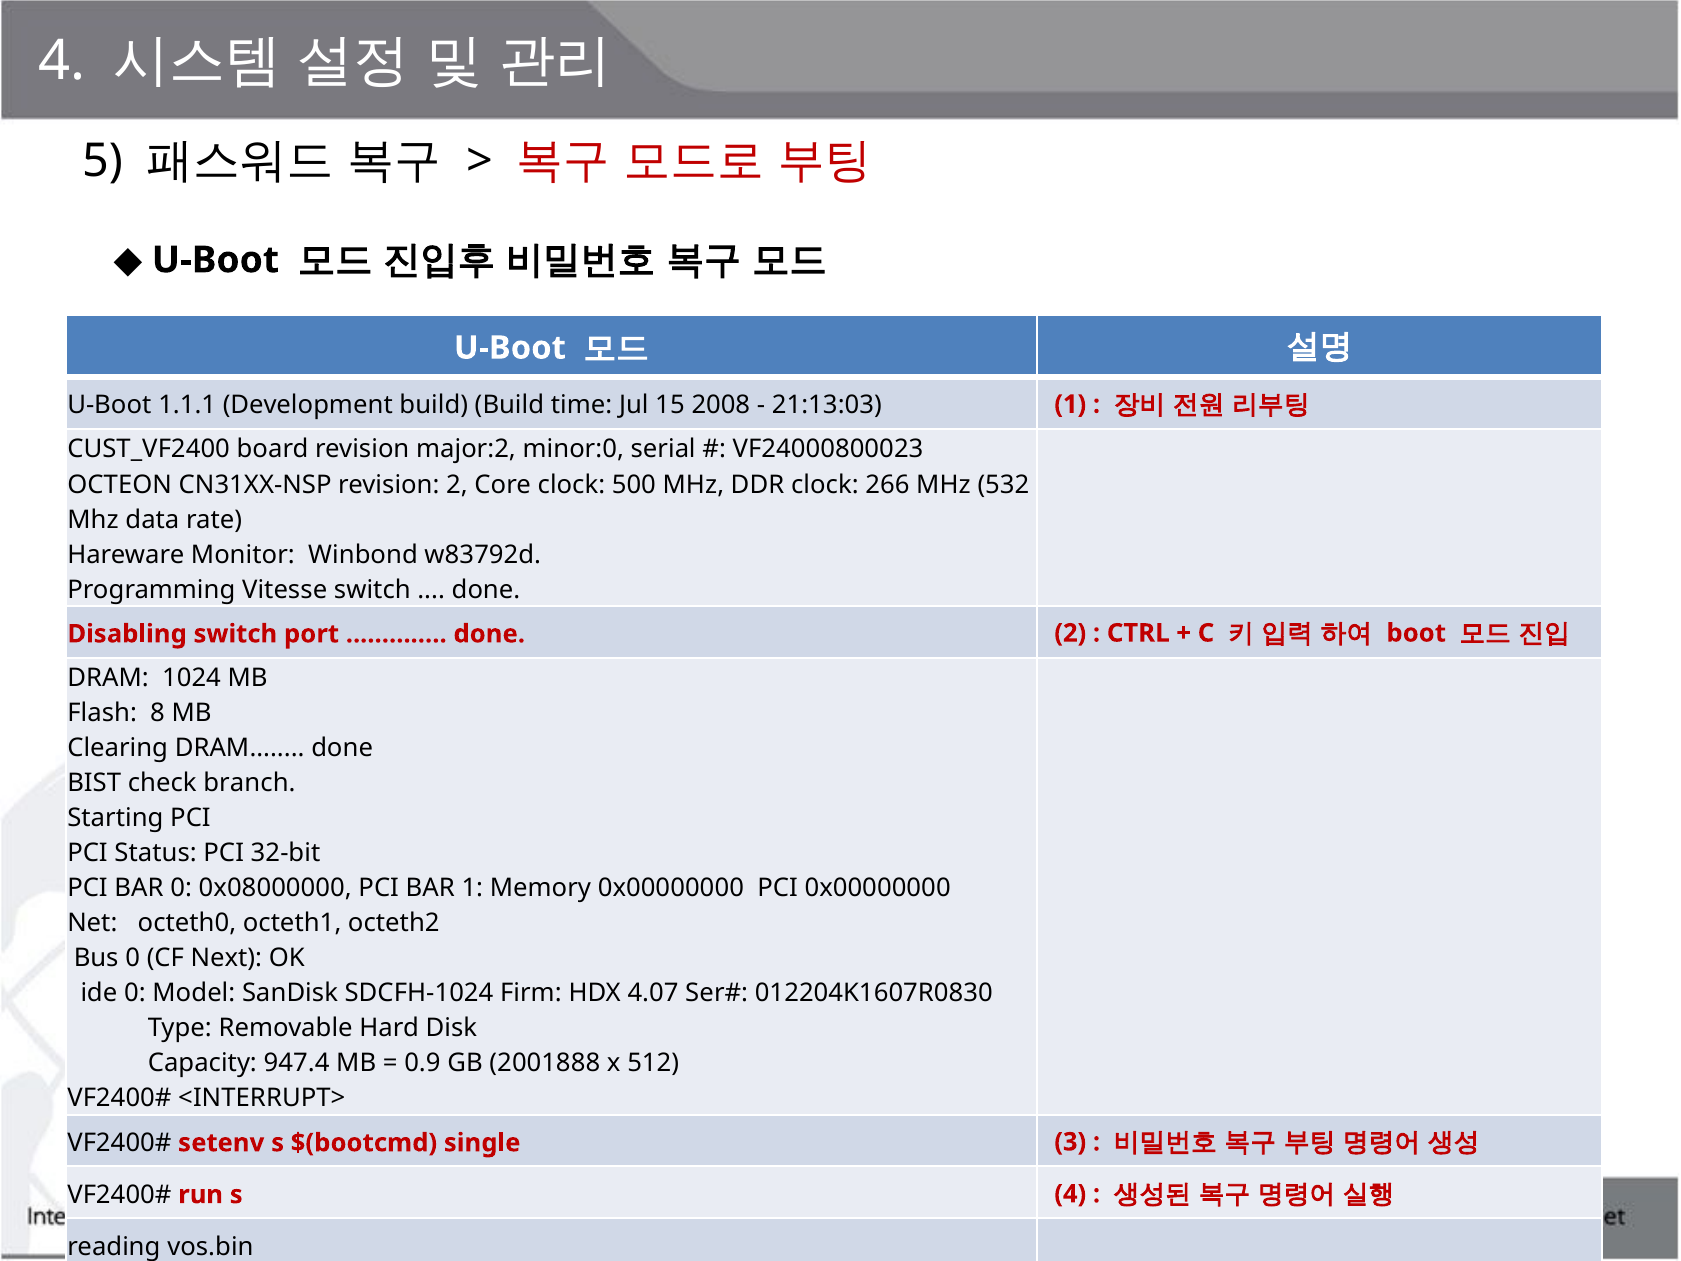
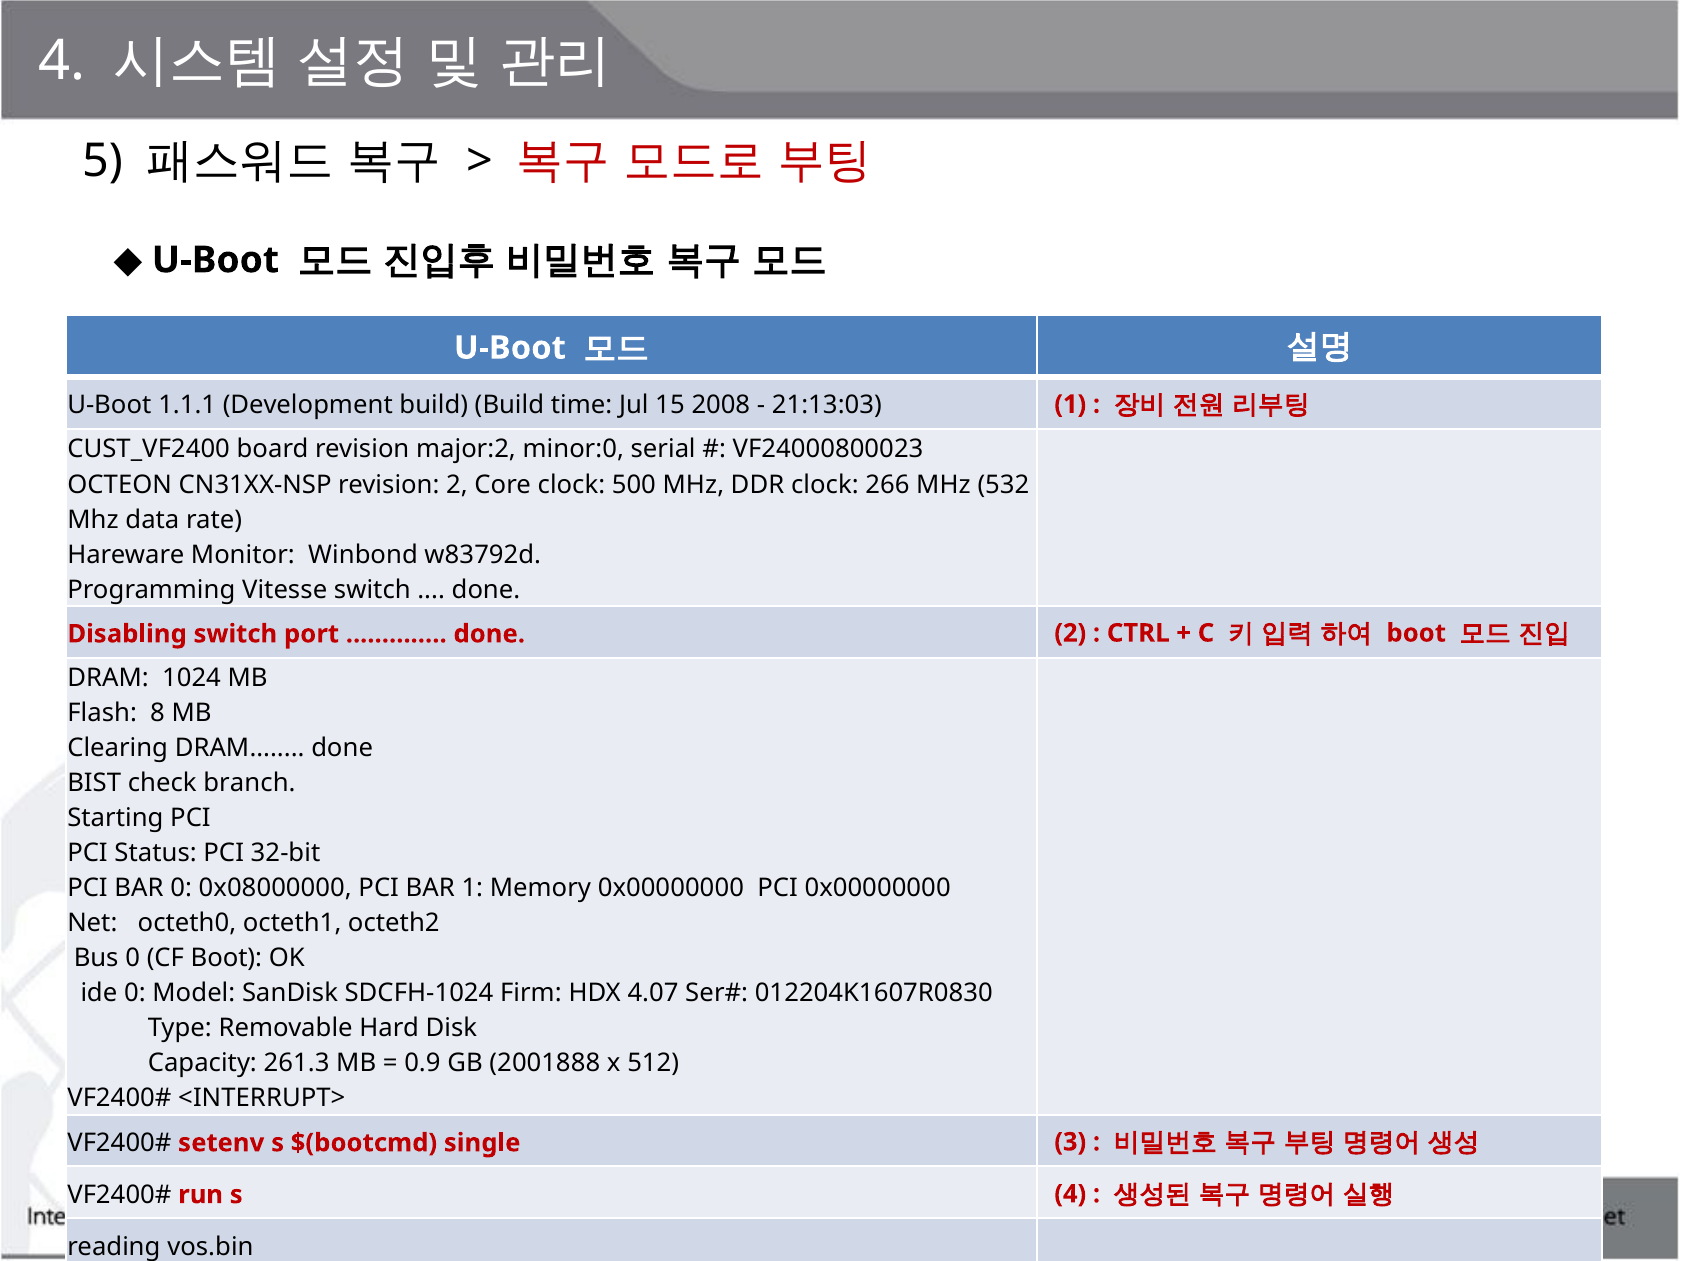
CF Next: Next -> Boot
947.4: 947.4 -> 261.3
